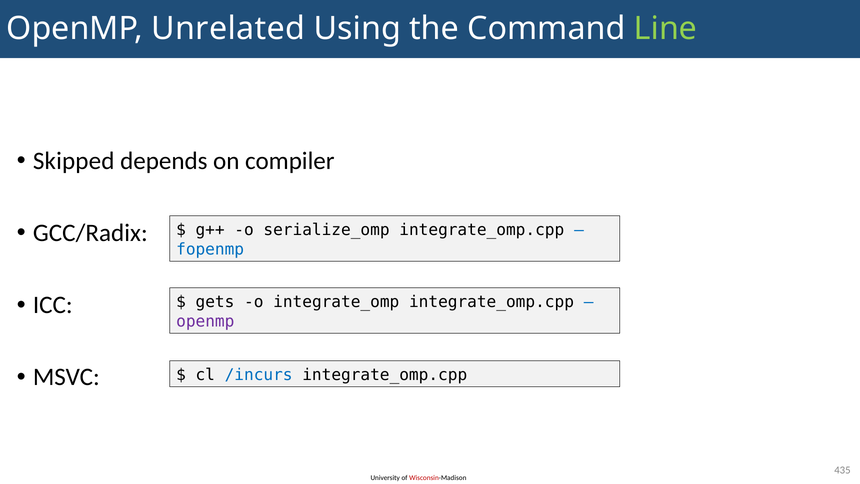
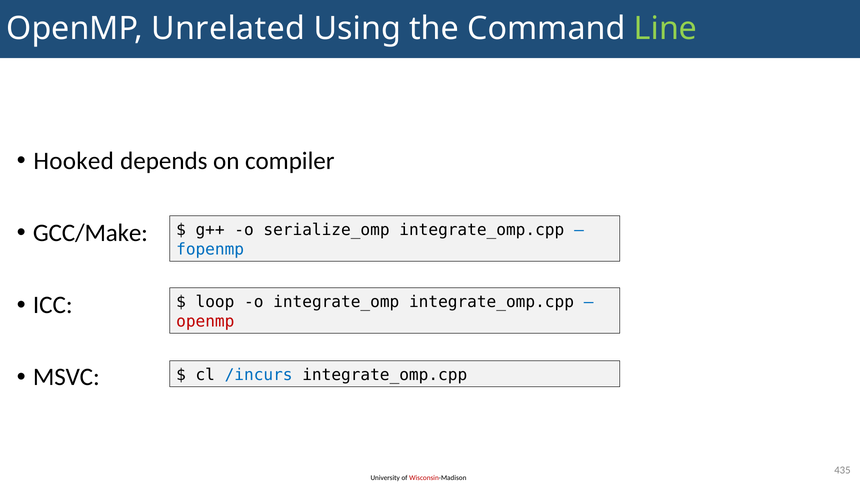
Skipped: Skipped -> Hooked
GCC/Radix: GCC/Radix -> GCC/Make
gets: gets -> loop
openmp at (205, 321) colour: purple -> red
